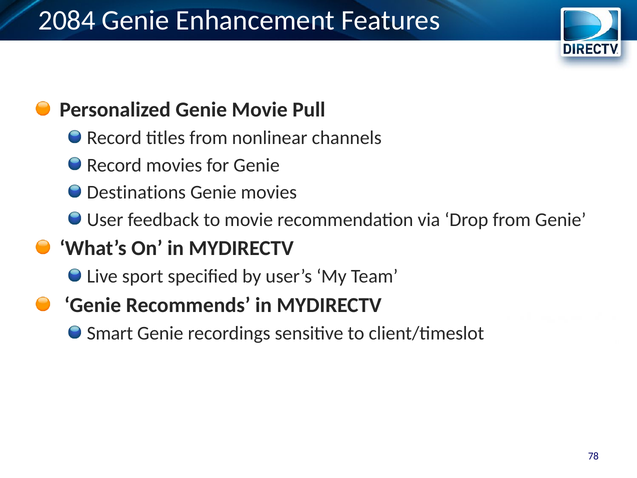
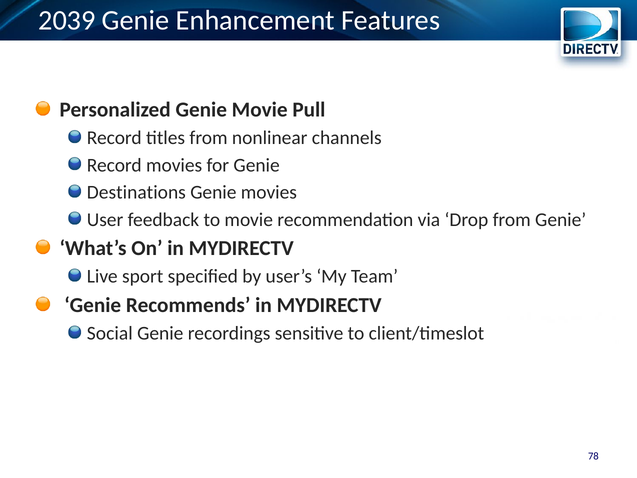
2084: 2084 -> 2039
Smart: Smart -> Social
